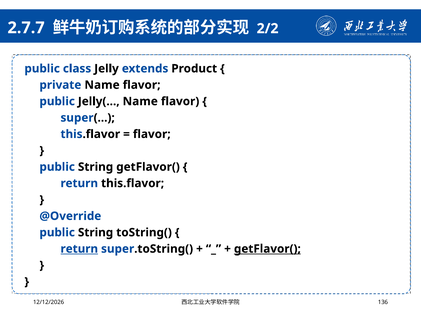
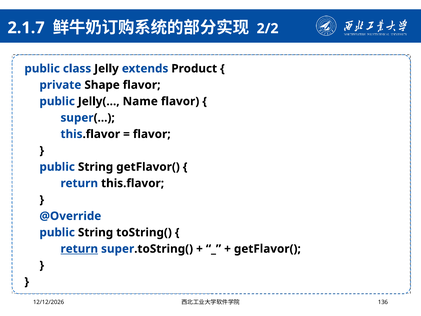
2.7.7: 2.7.7 -> 2.1.7
private Name: Name -> Shape
getFlavor( at (267, 249) underline: present -> none
